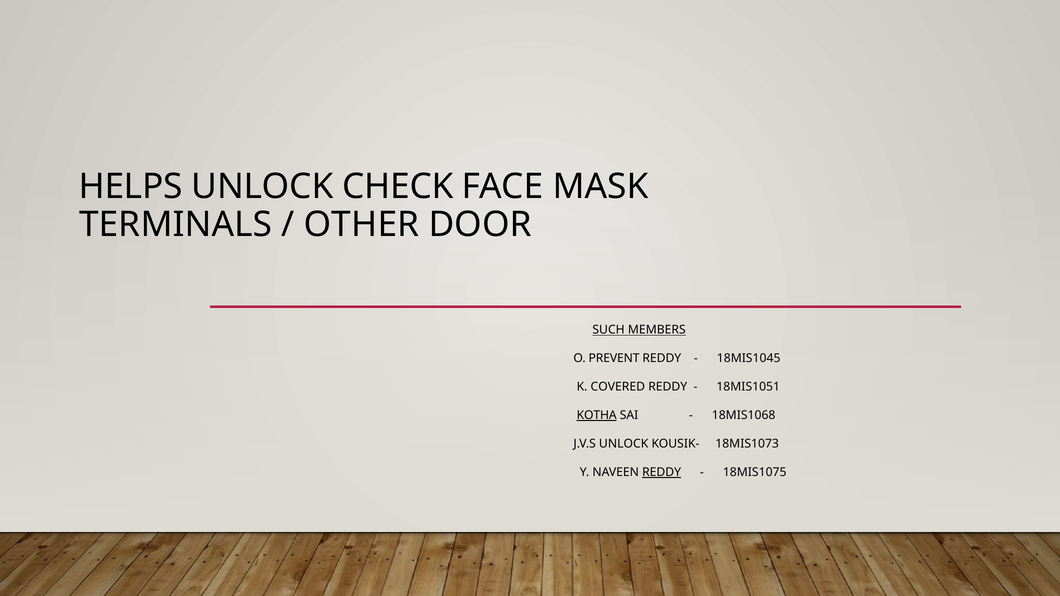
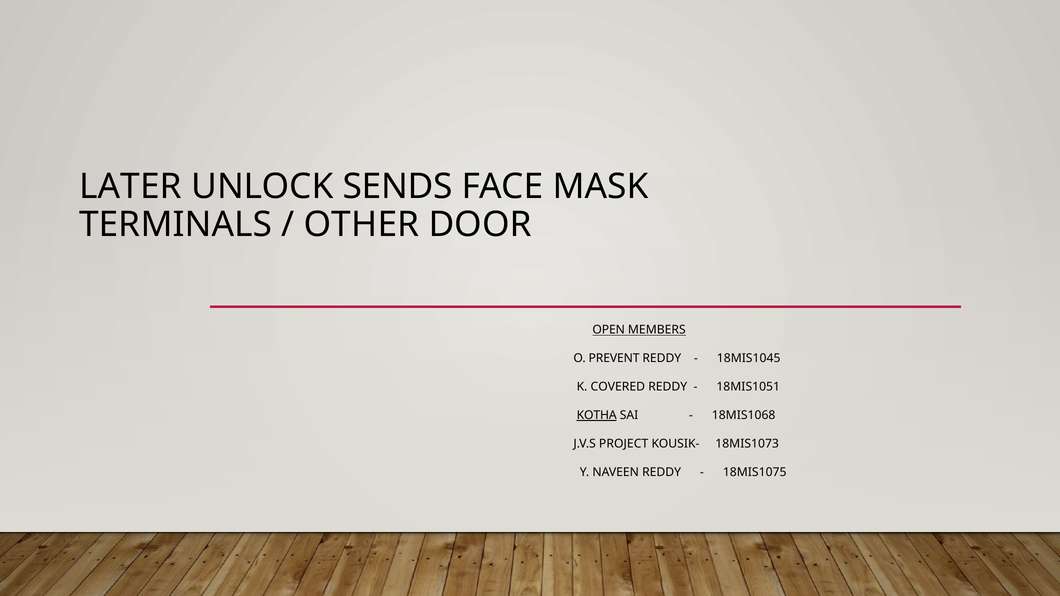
HELPS: HELPS -> LATER
CHECK: CHECK -> SENDS
SUCH: SUCH -> OPEN
J.V.S UNLOCK: UNLOCK -> PROJECT
REDDY at (662, 472) underline: present -> none
